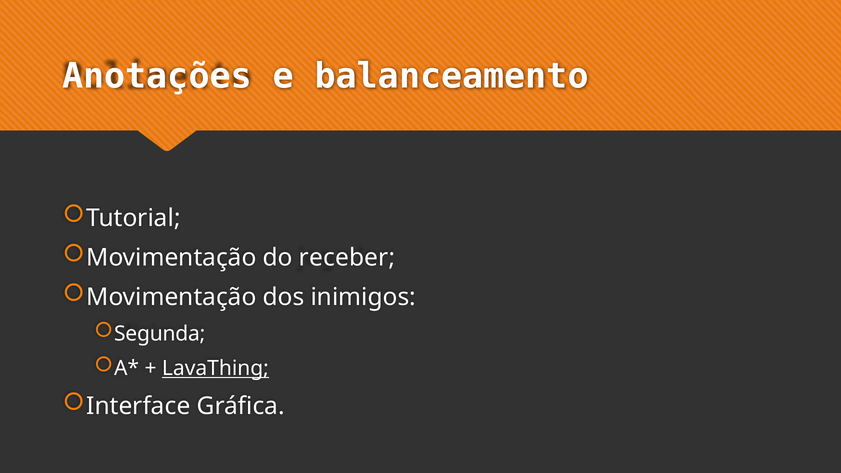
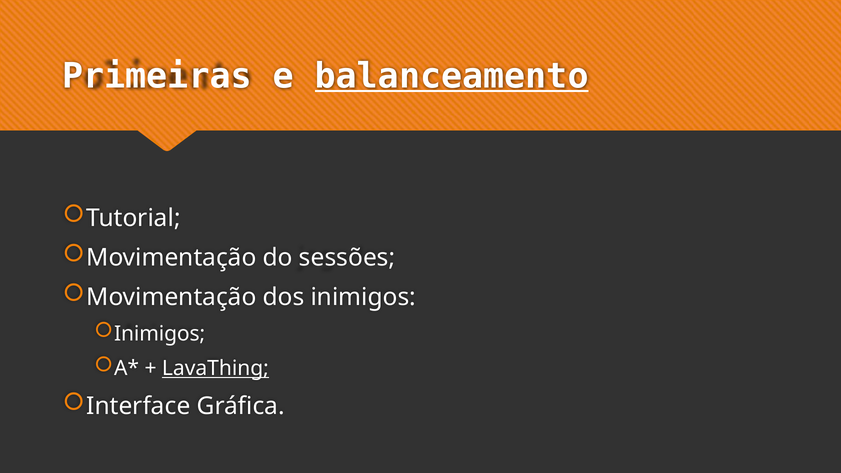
Anotações: Anotações -> Primeiras
balanceamento underline: none -> present
receber: receber -> sessões
Segunda at (160, 334): Segunda -> Inimigos
